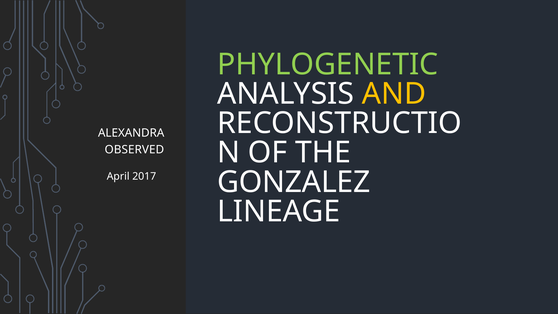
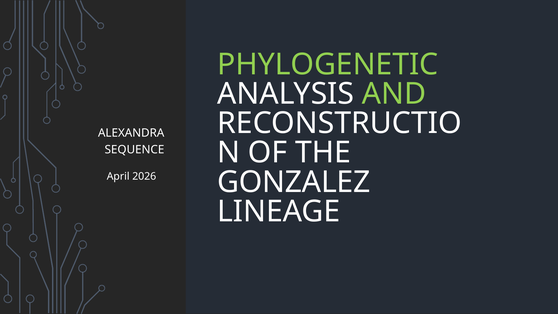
AND colour: yellow -> light green
OBSERVED: OBSERVED -> SEQUENCE
2017: 2017 -> 2026
